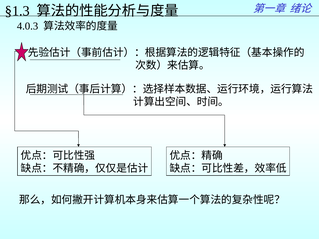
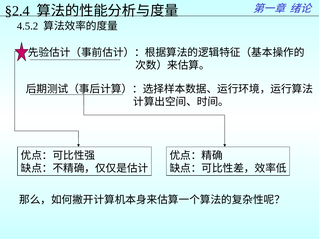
§1.3: §1.3 -> §2.4
4.0.3: 4.0.3 -> 4.5.2
